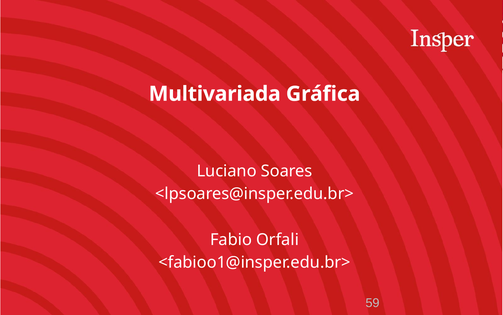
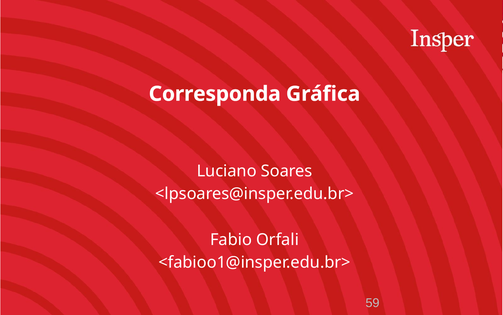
Multivariada: Multivariada -> Corresponda
